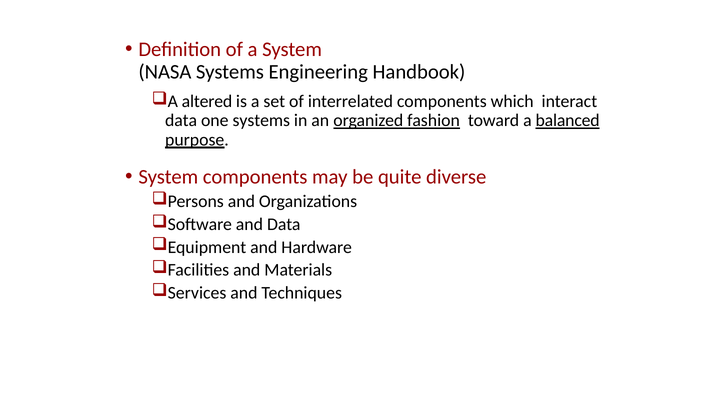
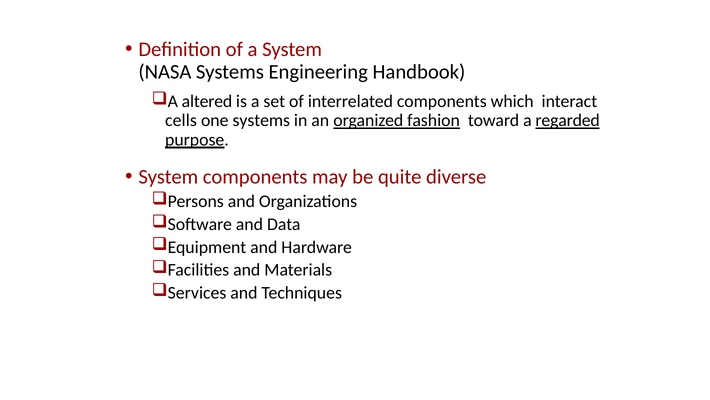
data at (181, 120): data -> cells
balanced: balanced -> regarded
